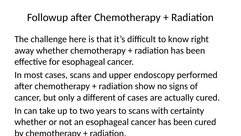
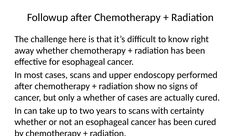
a different: different -> whether
